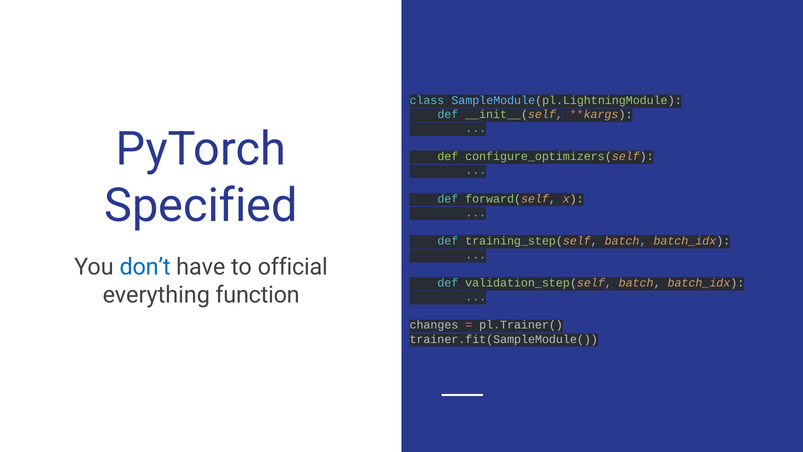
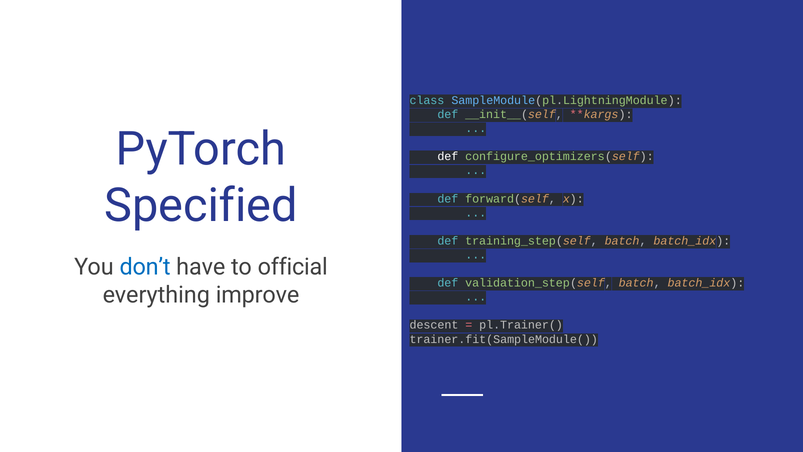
def at (448, 156) colour: light green -> white
function: function -> improve
changes: changes -> descent
